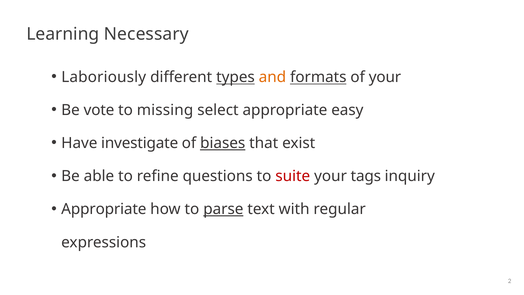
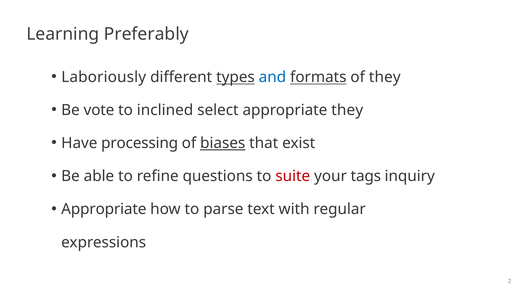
Necessary: Necessary -> Preferably
and colour: orange -> blue
of your: your -> they
missing: missing -> inclined
appropriate easy: easy -> they
investigate: investigate -> processing
parse underline: present -> none
